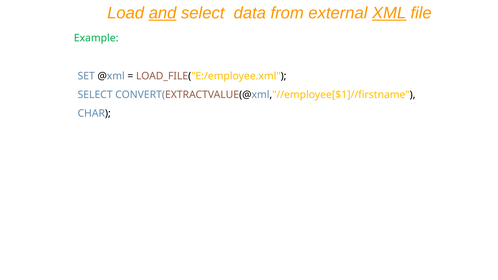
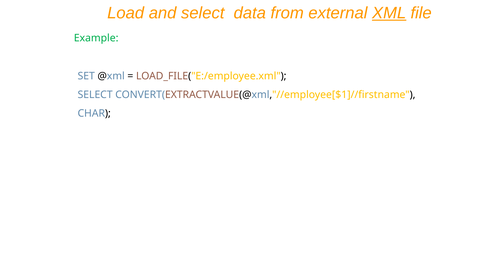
and underline: present -> none
